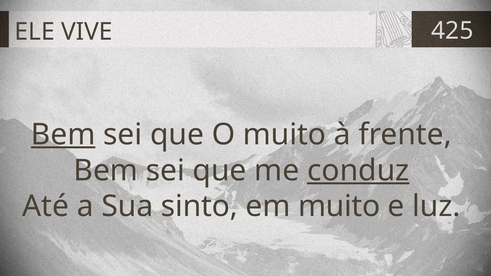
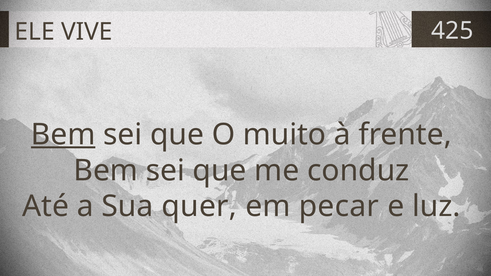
conduz underline: present -> none
sinto: sinto -> quer
em muito: muito -> pecar
